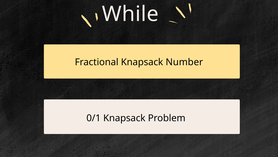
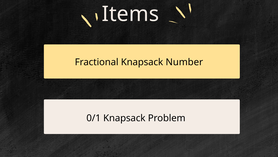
While: While -> Items
